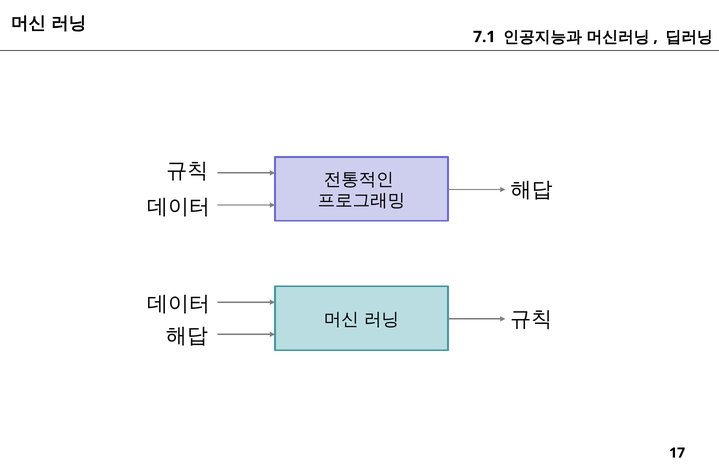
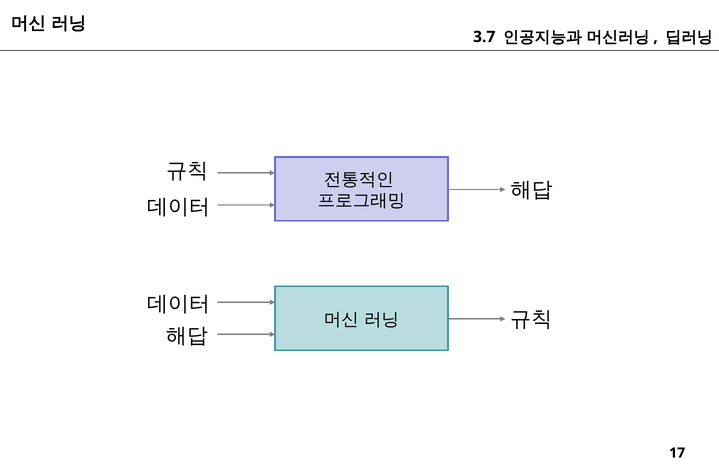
7.1: 7.1 -> 3.7
